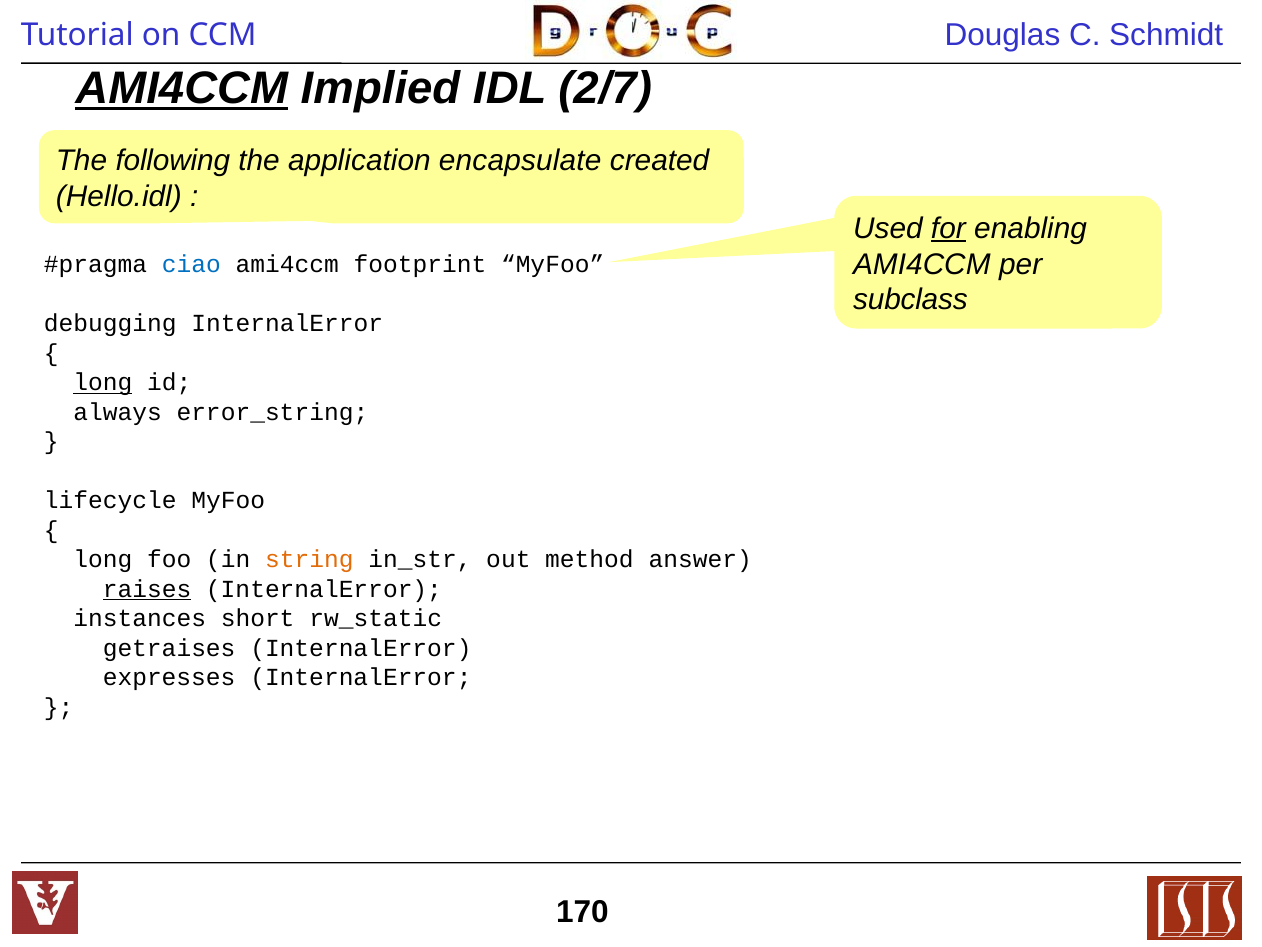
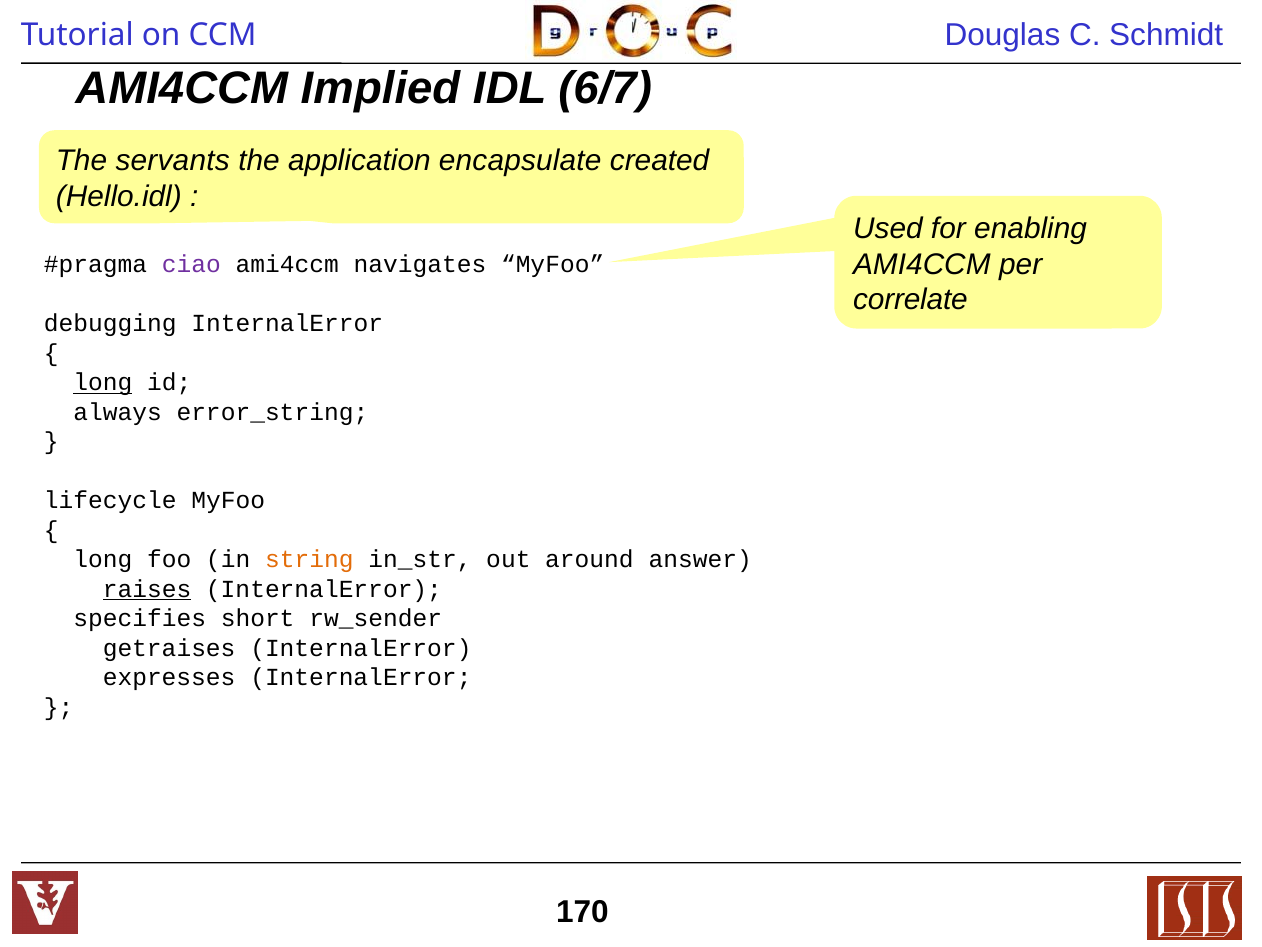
AMI4CCM at (182, 89) underline: present -> none
2/7: 2/7 -> 6/7
following: following -> servants
for underline: present -> none
ciao at (191, 265) colour: blue -> purple
footprint: footprint -> navigates
subclass: subclass -> correlate
method: method -> around
instances: instances -> specifies
rw_static: rw_static -> rw_sender
